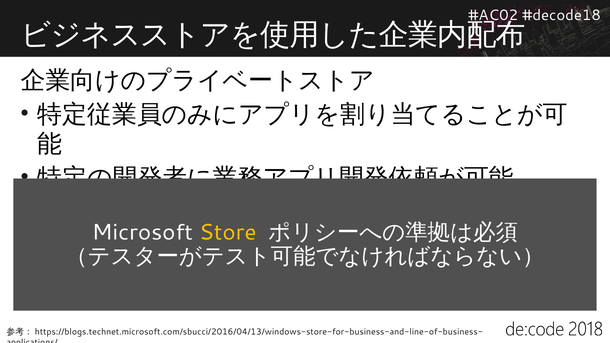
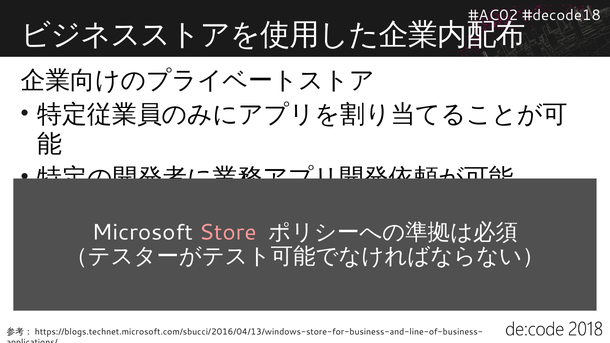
Store colour: yellow -> pink
